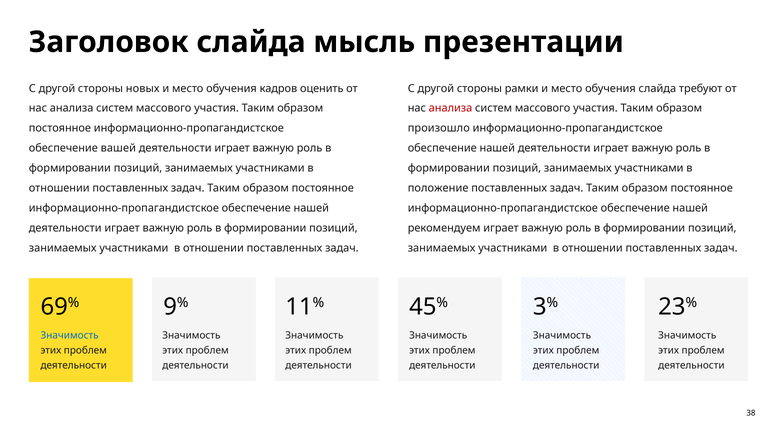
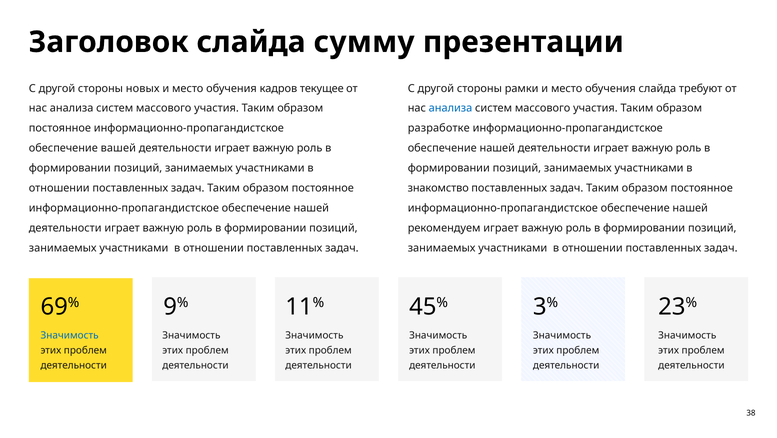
мысль: мысль -> сумму
оценить: оценить -> текущее
анализа at (451, 108) colour: red -> blue
произошло: произошло -> разработке
положение: положение -> знакомство
